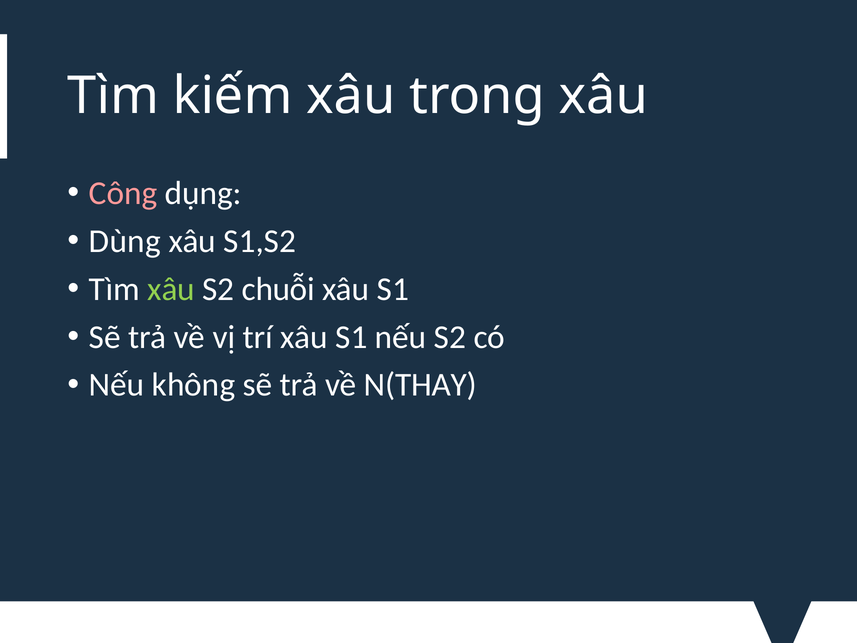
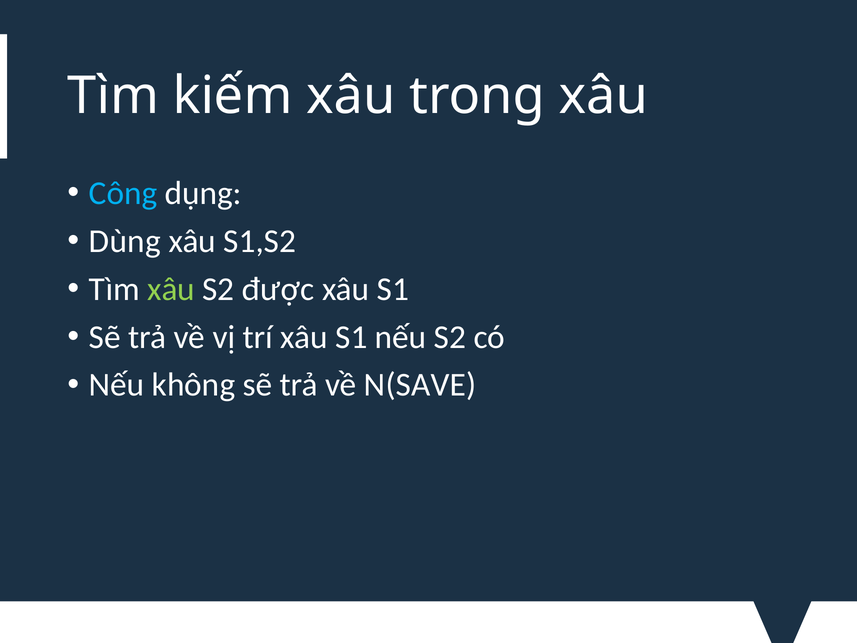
Công colour: pink -> light blue
chuỗi: chuỗi -> được
N(THAY: N(THAY -> N(SAVE
